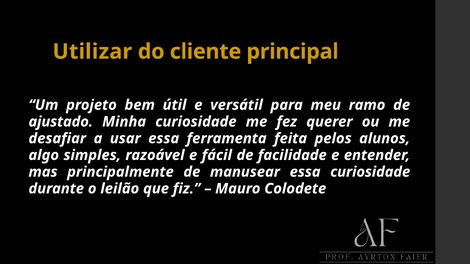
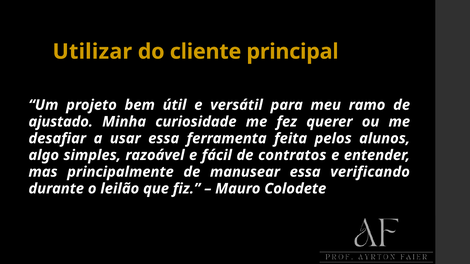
facilidade: facilidade -> contratos
essa curiosidade: curiosidade -> verificando
